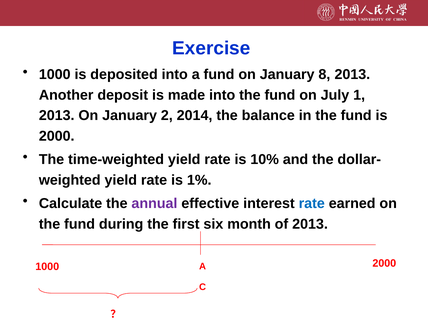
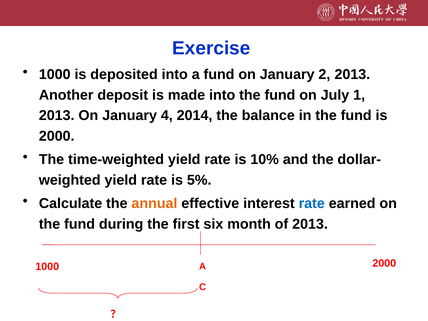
8: 8 -> 2
2: 2 -> 4
1%: 1% -> 5%
annual colour: purple -> orange
